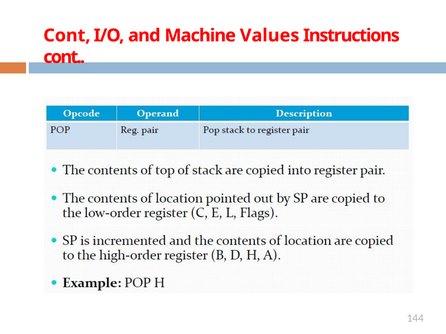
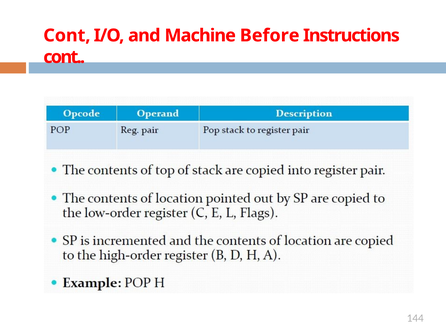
Values: Values -> Before
